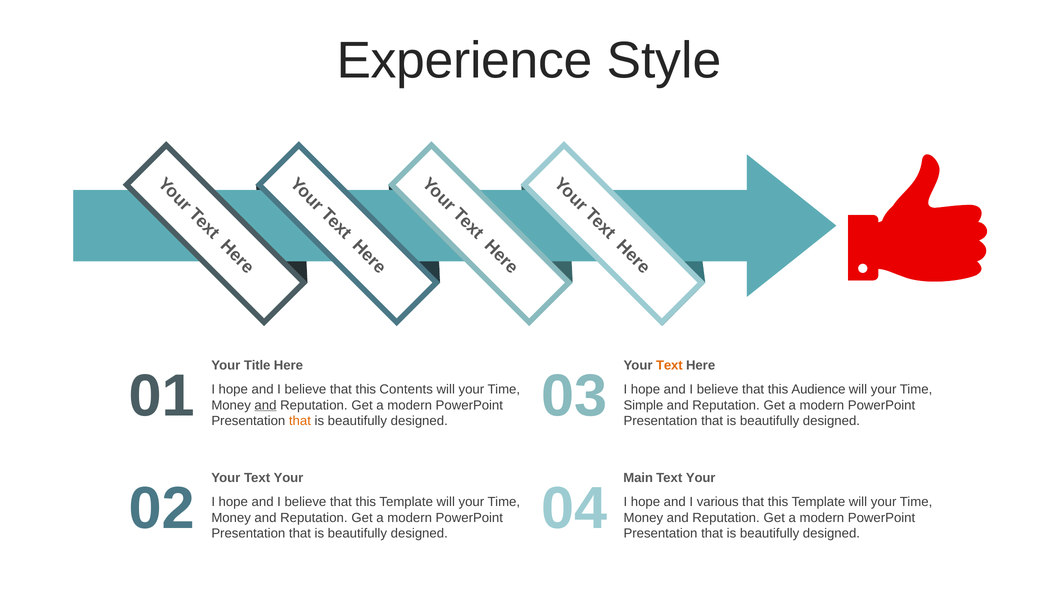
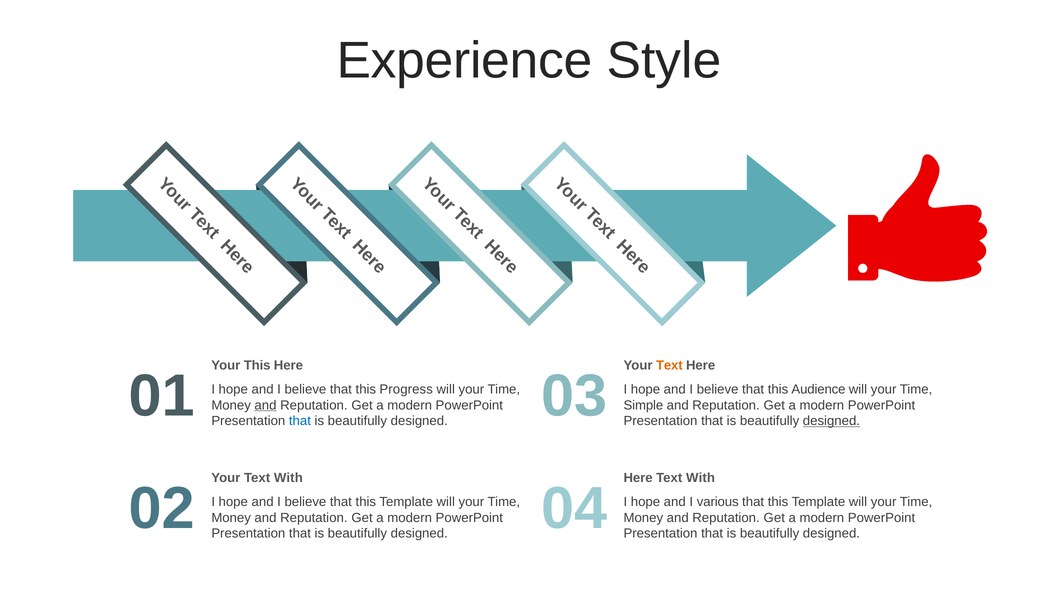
Your Title: Title -> This
Contents: Contents -> Progress
that at (300, 421) colour: orange -> blue
designed at (831, 421) underline: none -> present
Your Text Your: Your -> With
Main at (638, 478): Main -> Here
Your at (701, 478): Your -> With
